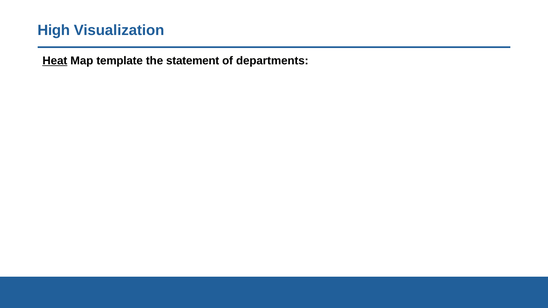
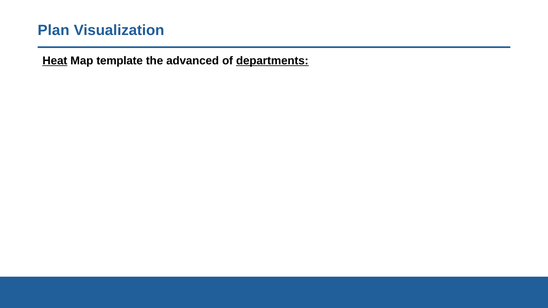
High: High -> Plan
statement: statement -> advanced
departments underline: none -> present
